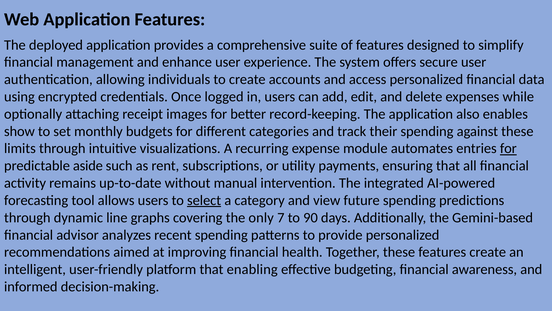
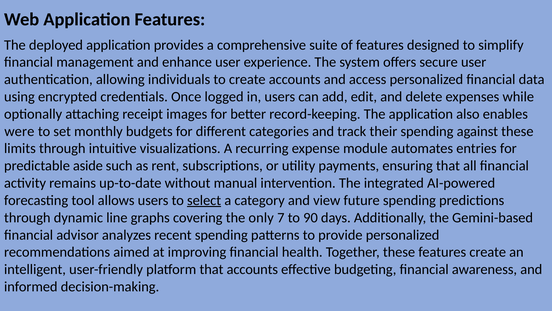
show: show -> were
for at (508, 148) underline: present -> none
that enabling: enabling -> accounts
